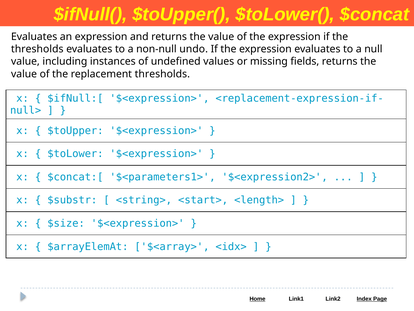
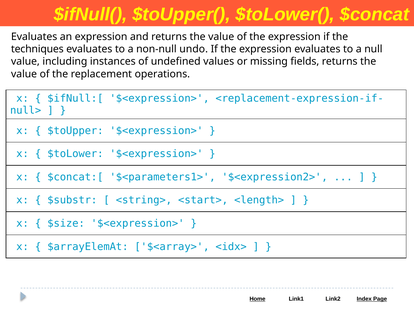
thresholds at (37, 49): thresholds -> techniques
replacement thresholds: thresholds -> operations
